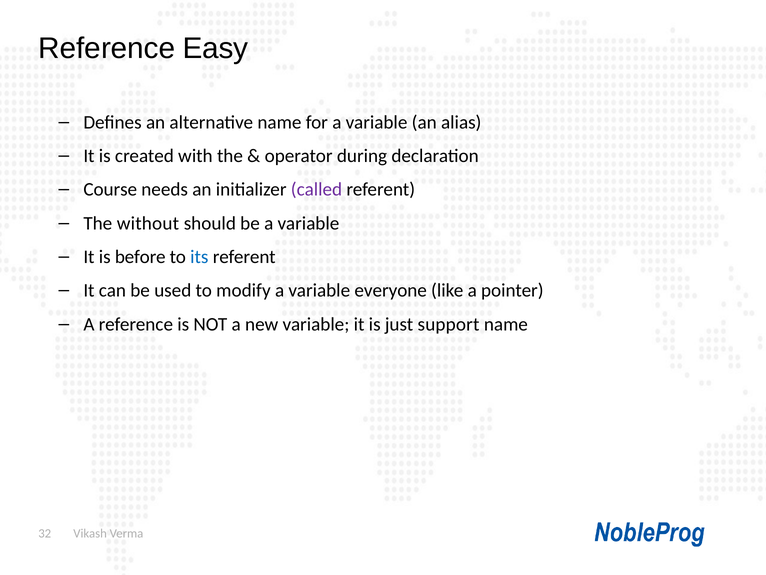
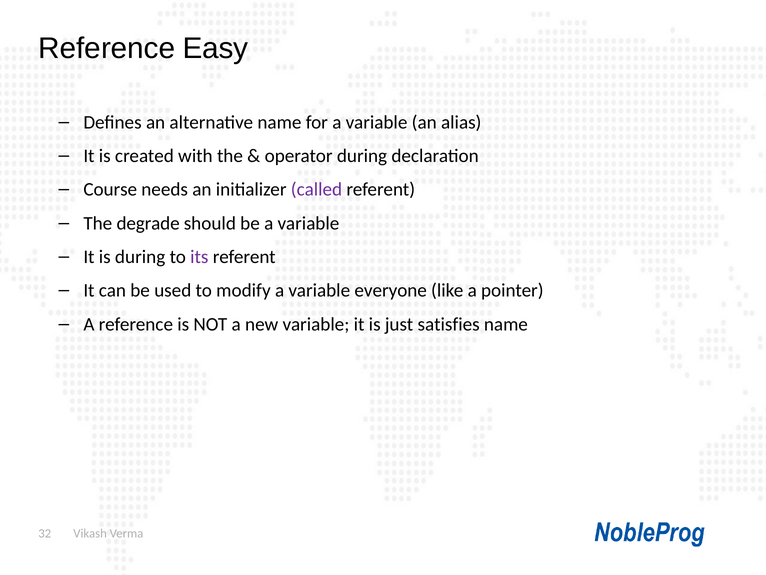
without: without -> degrade
is before: before -> during
its colour: blue -> purple
support: support -> satisfies
